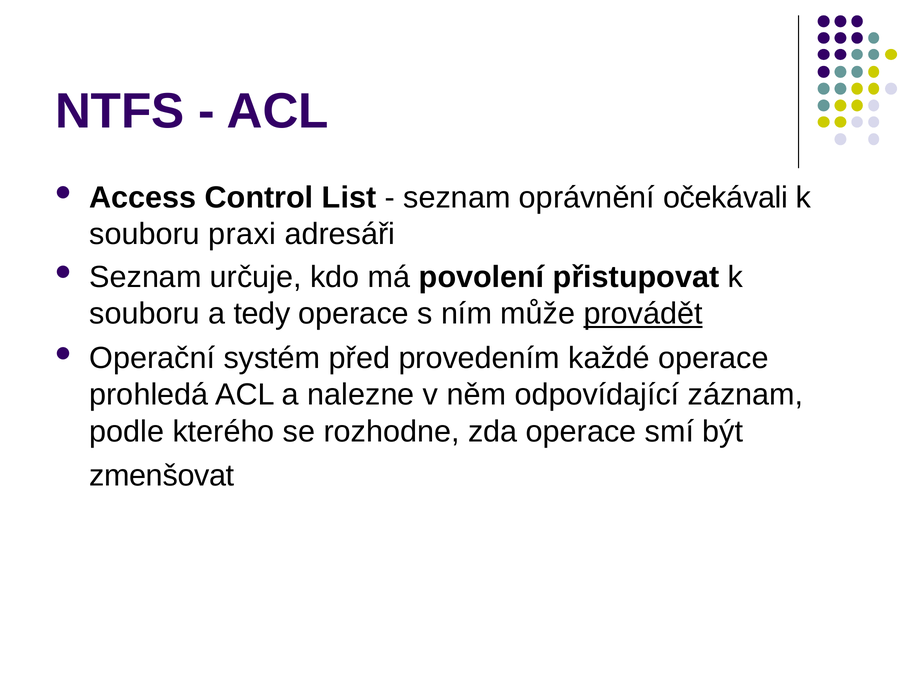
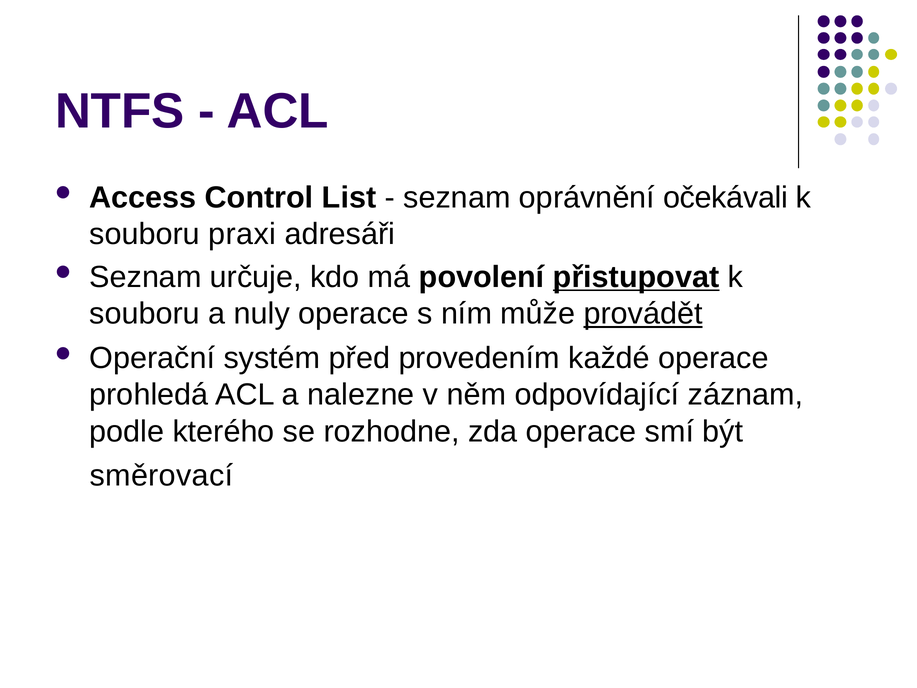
přistupovat underline: none -> present
tedy: tedy -> nuly
zmenšovat: zmenšovat -> směrovací
